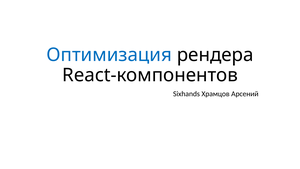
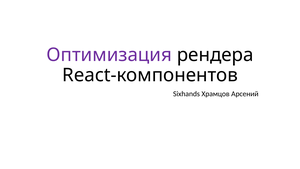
Оптимизация colour: blue -> purple
